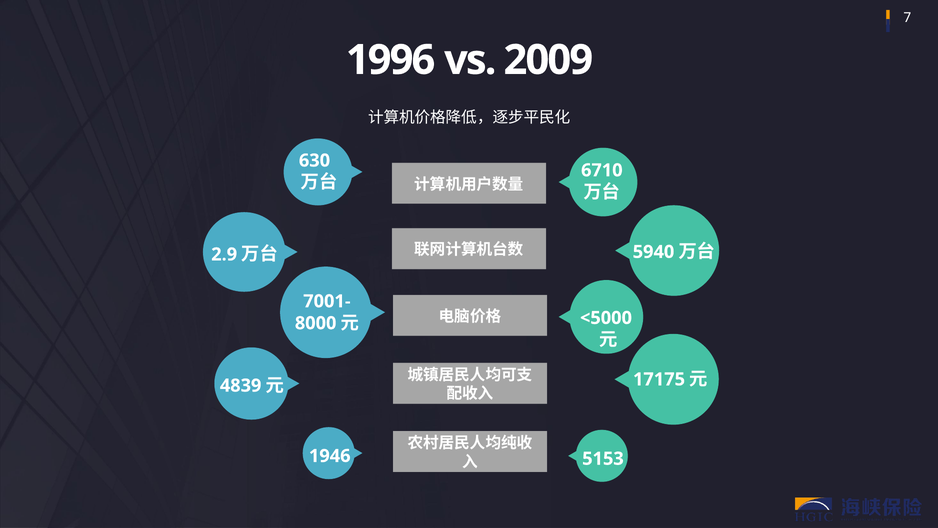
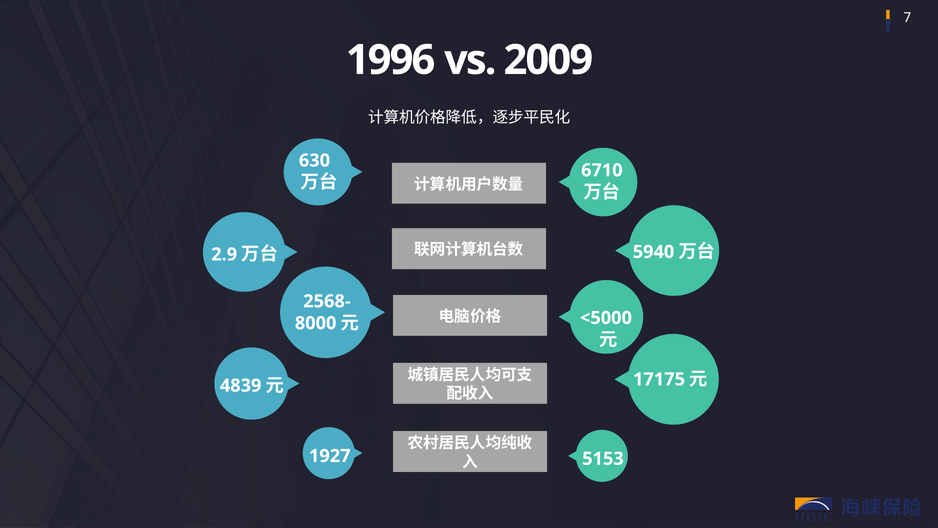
7001-: 7001- -> 2568-
1946: 1946 -> 1927
